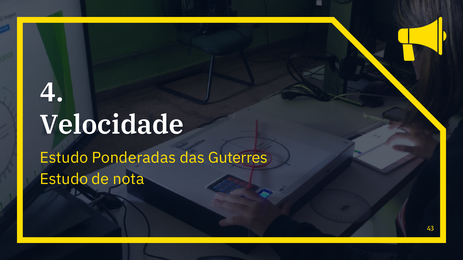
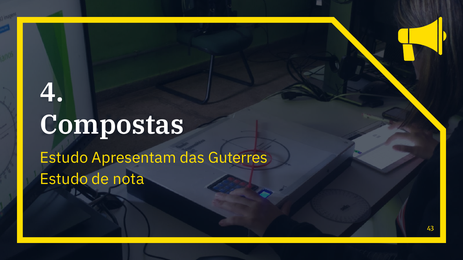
Velocidade: Velocidade -> Compostas
Ponderadas: Ponderadas -> Apresentam
